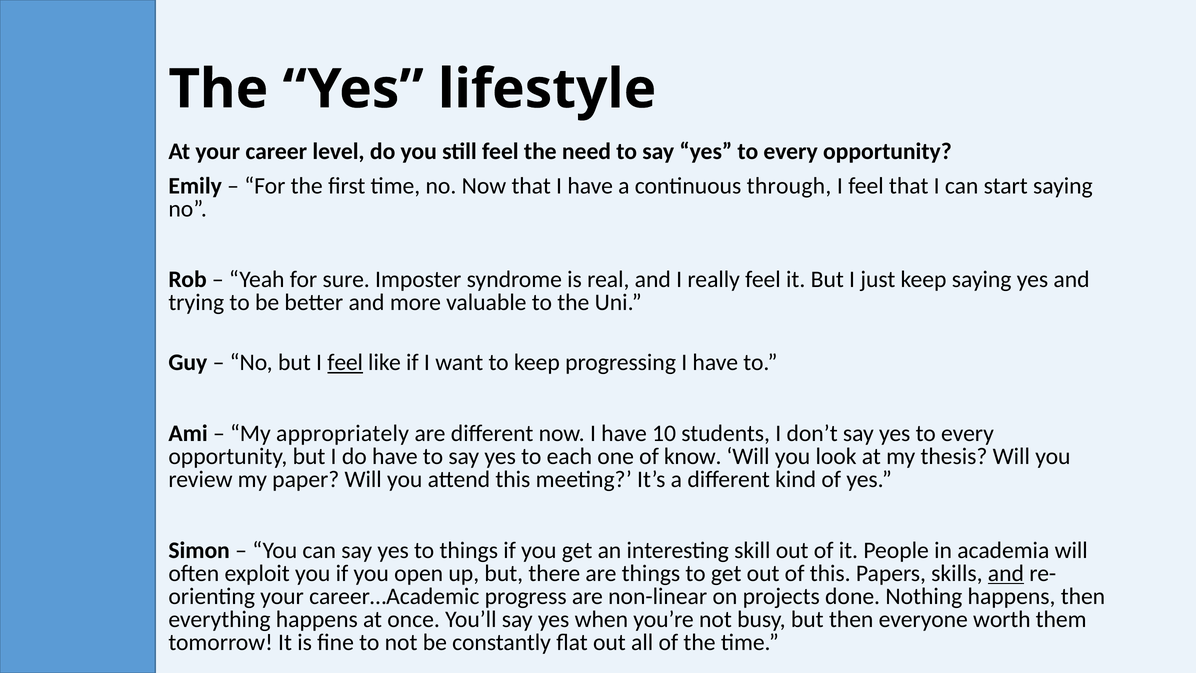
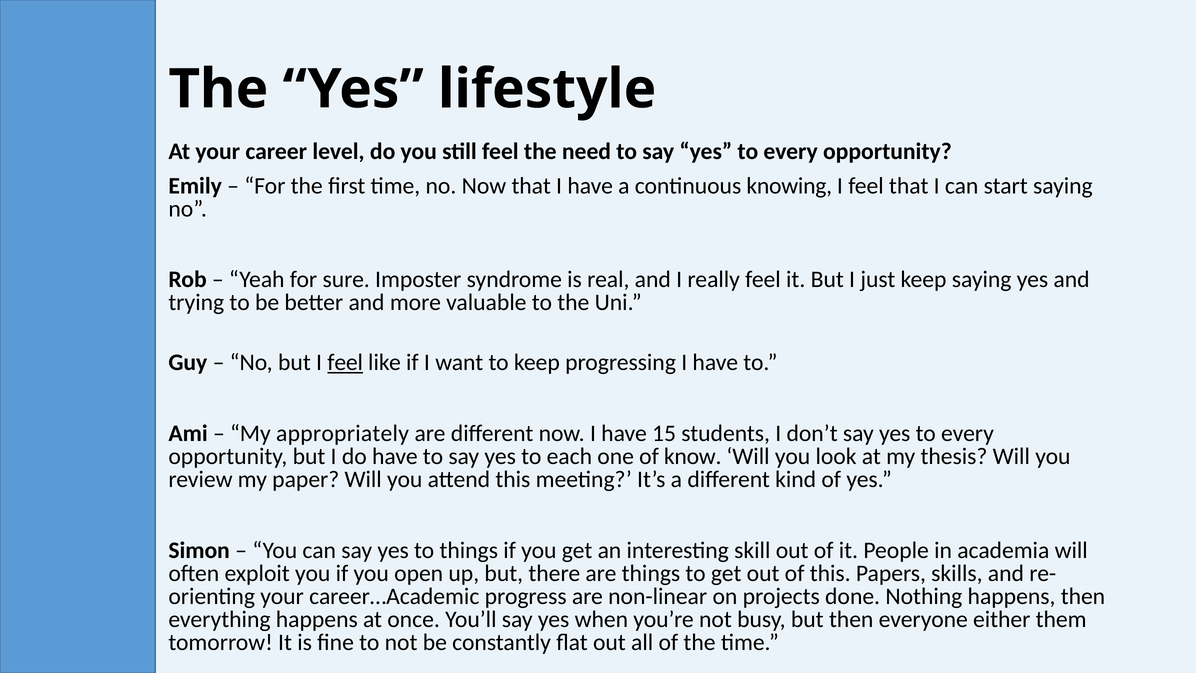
through: through -> knowing
10: 10 -> 15
and at (1006, 573) underline: present -> none
worth: worth -> either
